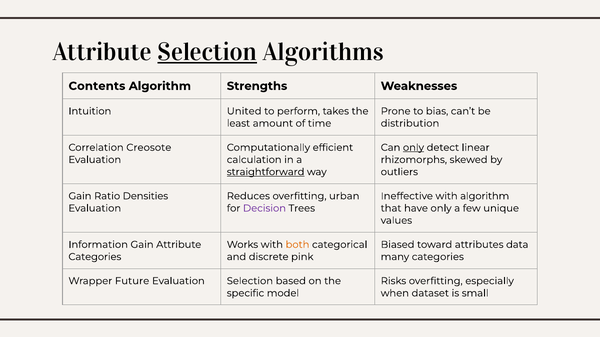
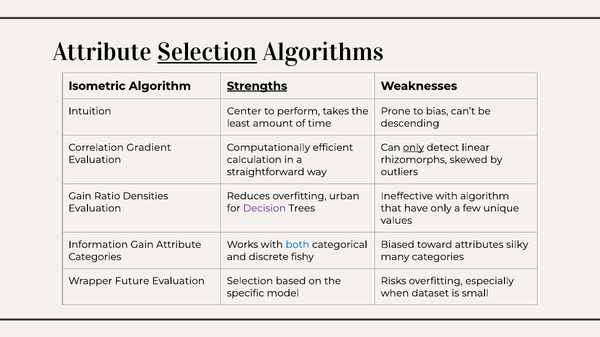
Contents: Contents -> Isometric
Strengths underline: none -> present
United: United -> Center
distribution: distribution -> descending
Creosote: Creosote -> Gradient
straightforward underline: present -> none
both colour: orange -> blue
data: data -> silky
pink: pink -> fishy
